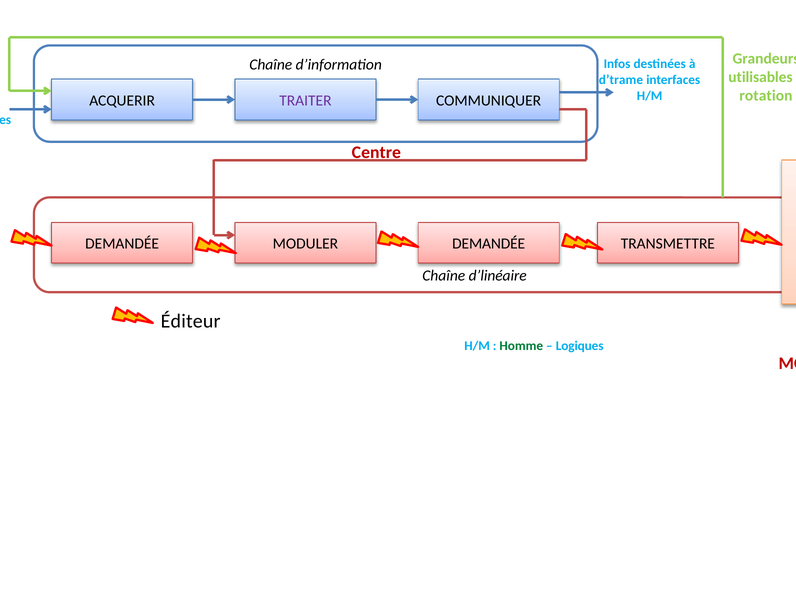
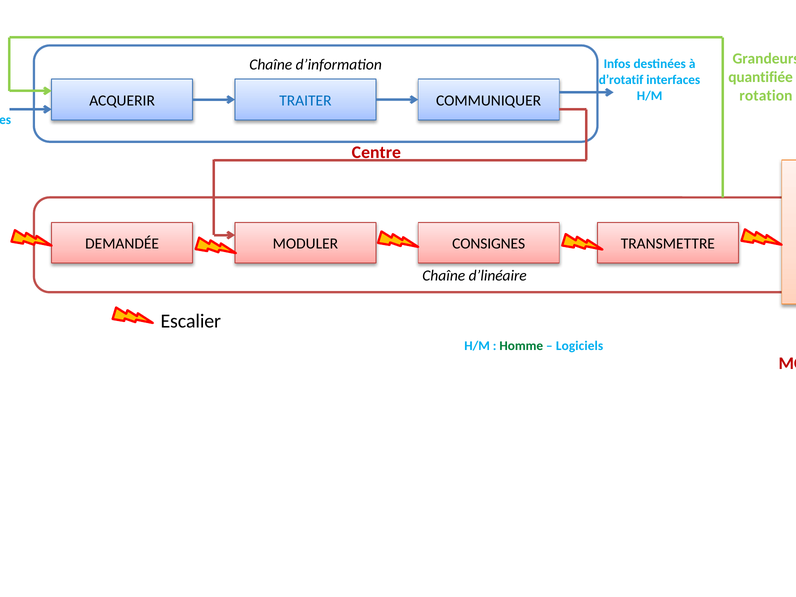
utilisables: utilisables -> quantifiée
d’trame: d’trame -> d’rotatif
TRAITER colour: purple -> blue
MODULER DEMANDÉE: DEMANDÉE -> CONSIGNES
Éditeur: Éditeur -> Escalier
Logiques: Logiques -> Logiciels
